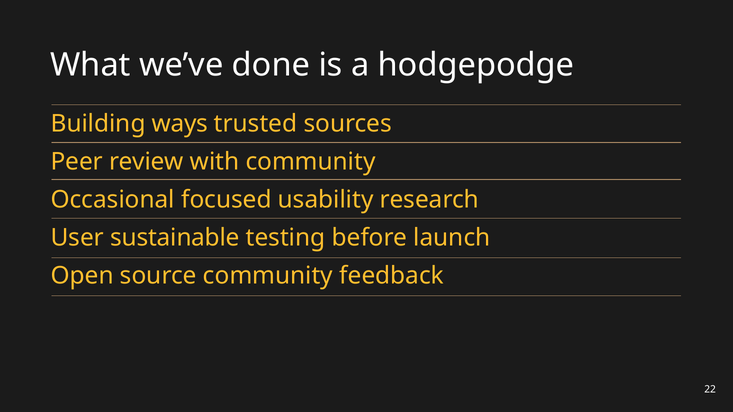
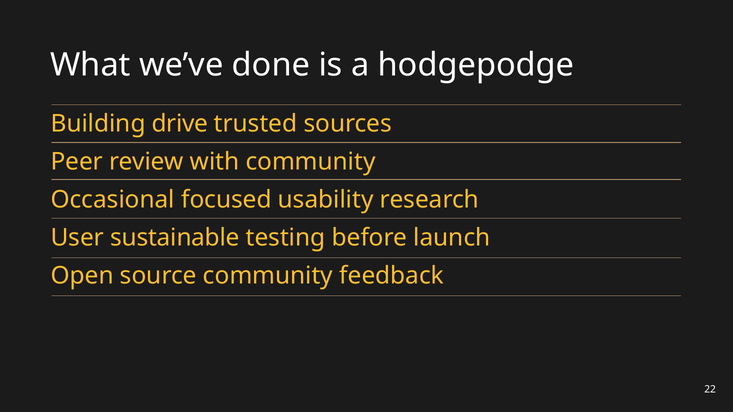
ways: ways -> drive
